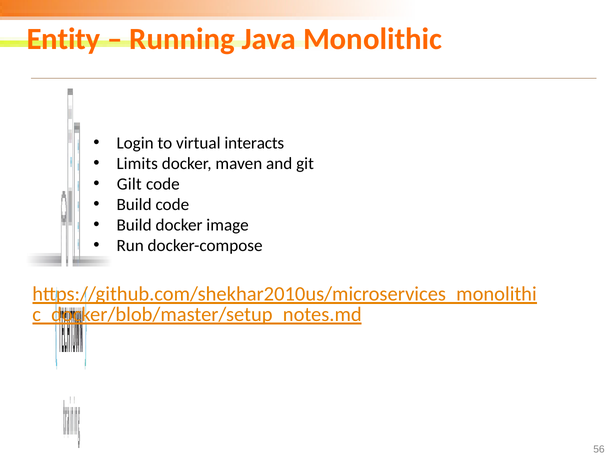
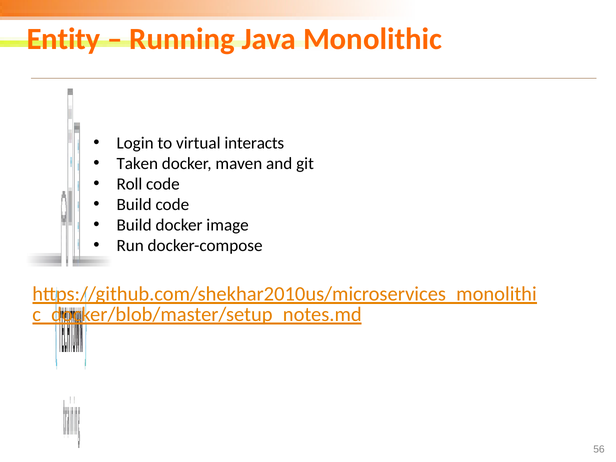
Limits: Limits -> Taken
Gilt: Gilt -> Roll
